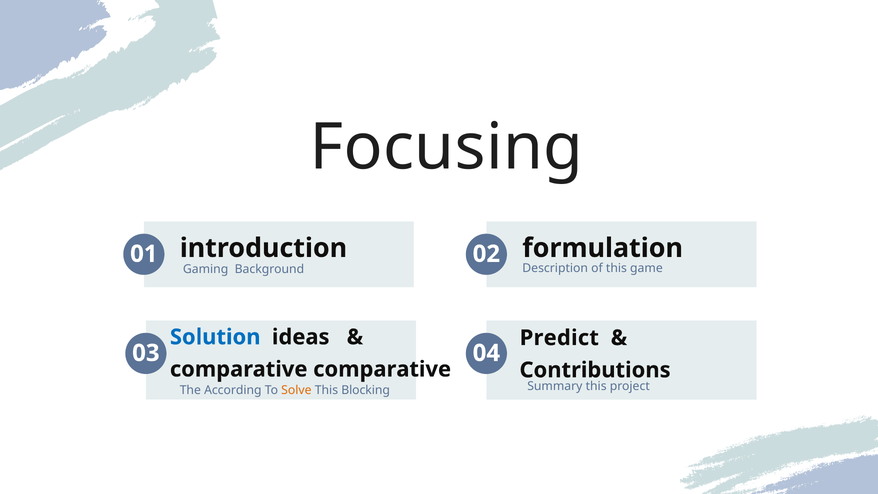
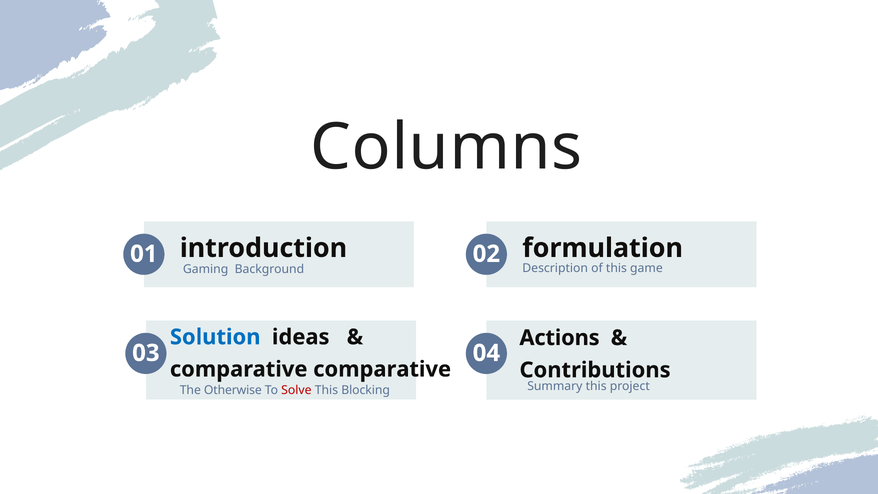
Focusing: Focusing -> Columns
Predict: Predict -> Actions
According: According -> Otherwise
Solve colour: orange -> red
